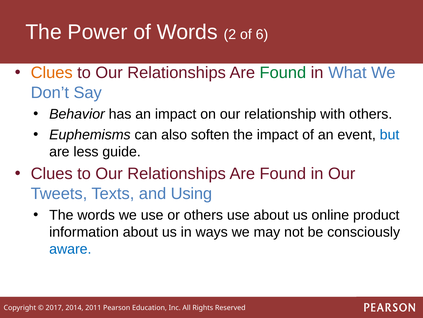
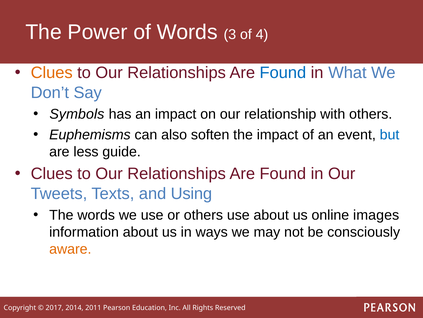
2: 2 -> 3
6: 6 -> 4
Found at (283, 73) colour: green -> blue
Behavior: Behavior -> Symbols
product: product -> images
aware colour: blue -> orange
